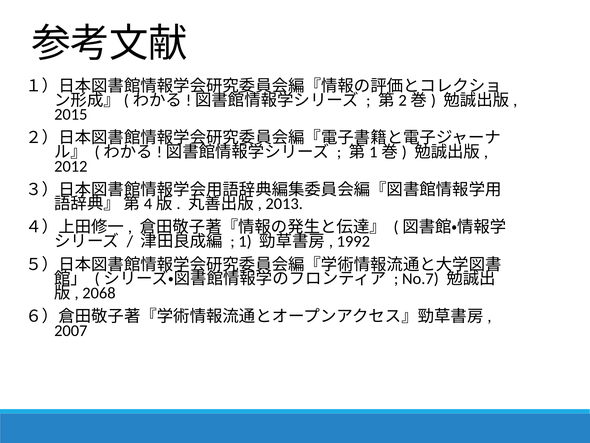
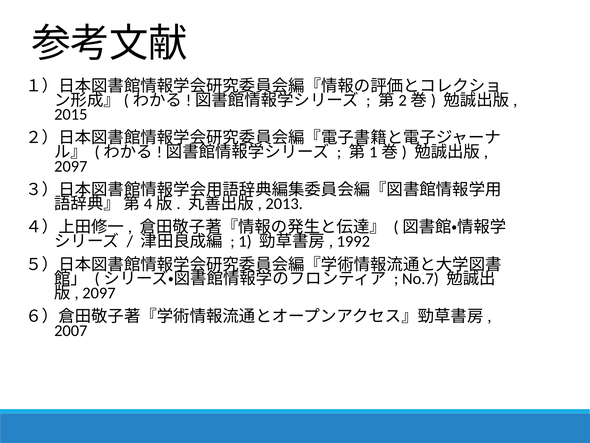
2012 at (71, 166): 2012 -> 2097
2068 at (99, 293): 2068 -> 2097
